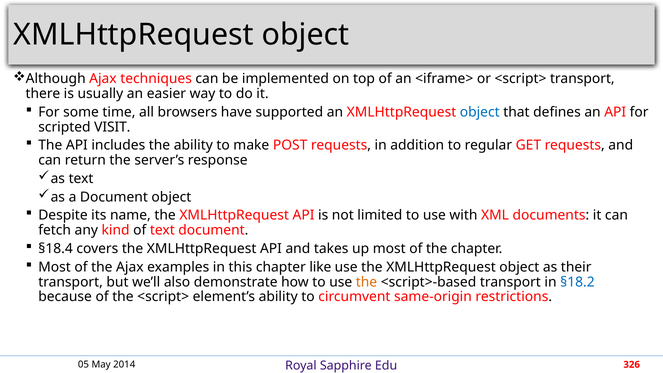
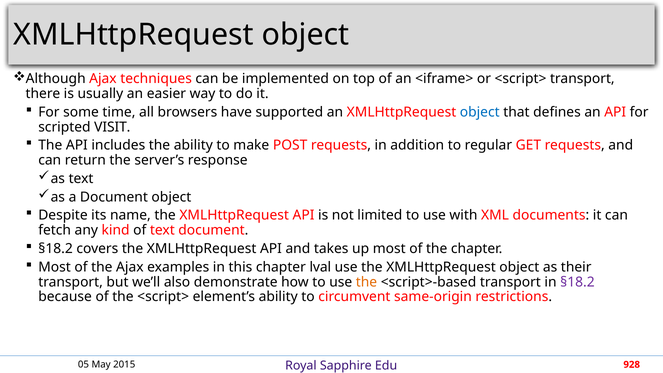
§18.4 at (56, 249): §18.4 -> §18.2
like: like -> lval
§18.2 at (577, 282) colour: blue -> purple
2014: 2014 -> 2015
326: 326 -> 928
